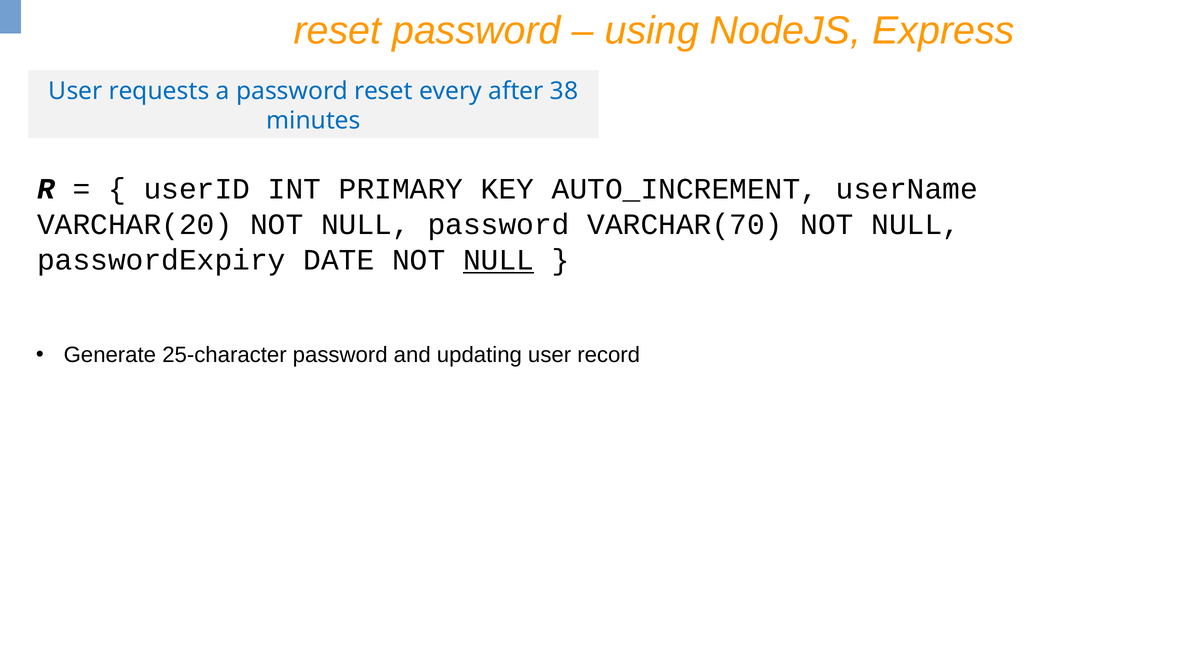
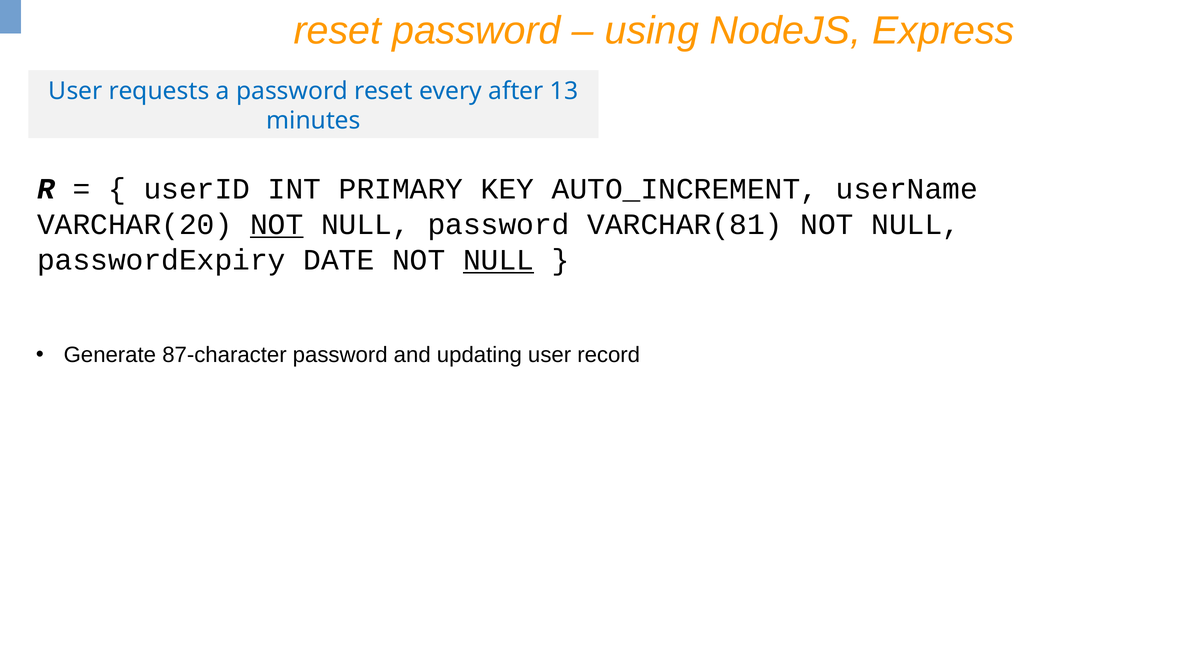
38: 38 -> 13
NOT at (277, 225) underline: none -> present
VARCHAR(70: VARCHAR(70 -> VARCHAR(81
25-character: 25-character -> 87-character
